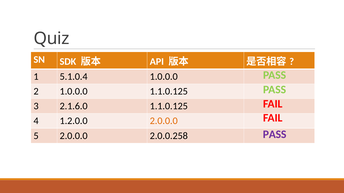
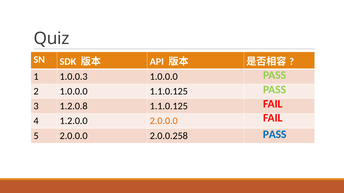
5.1.0.4: 5.1.0.4 -> 1.0.0.3
2.1.6.0: 2.1.6.0 -> 1.2.0.8
PASS at (275, 135) colour: purple -> blue
